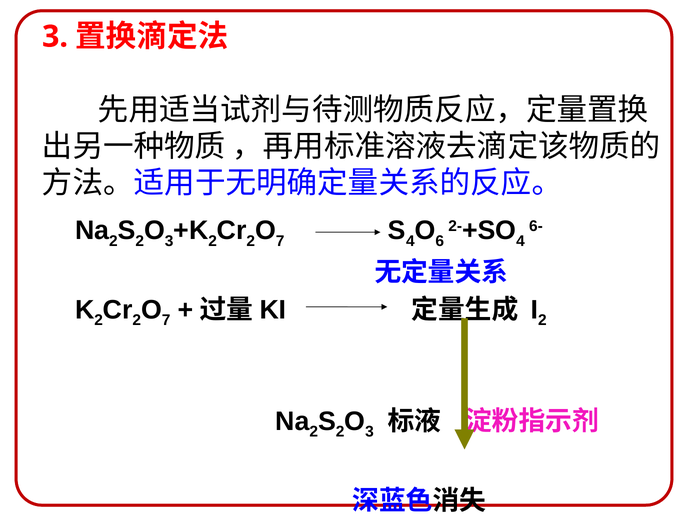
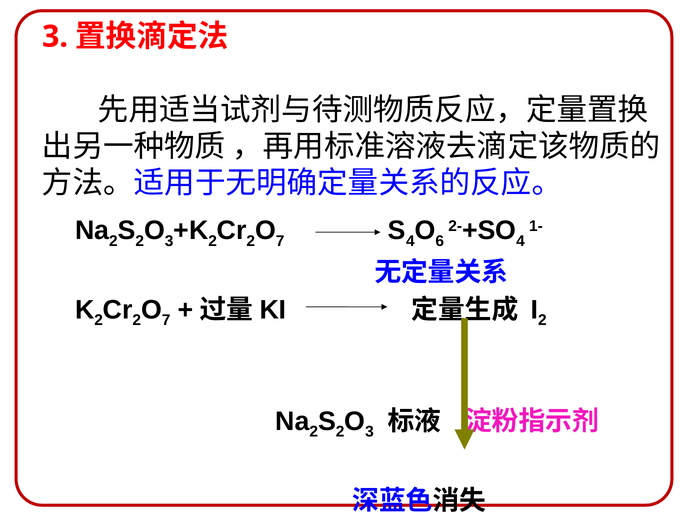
6-: 6- -> 1-
